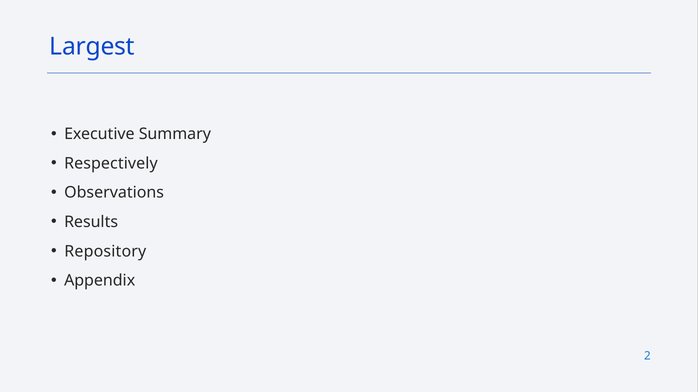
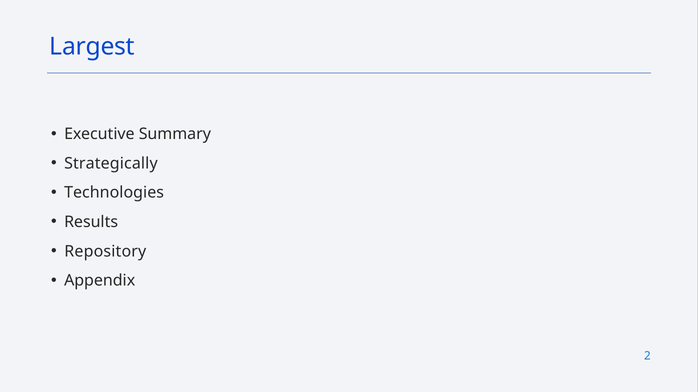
Respectively: Respectively -> Strategically
Observations: Observations -> Technologies
